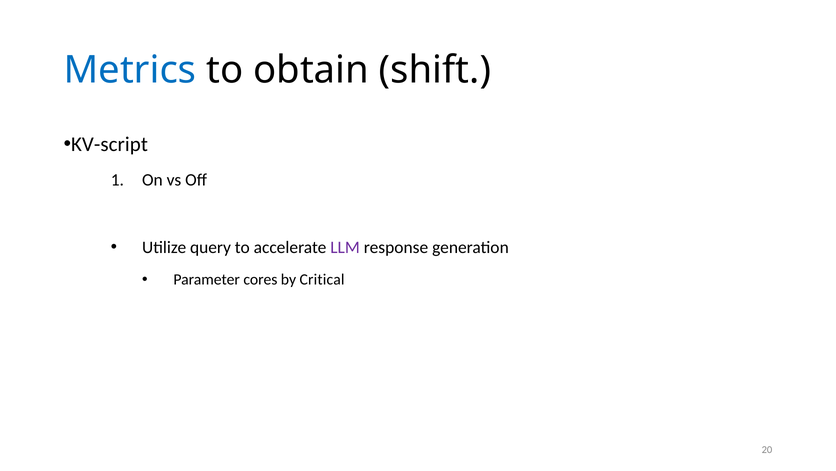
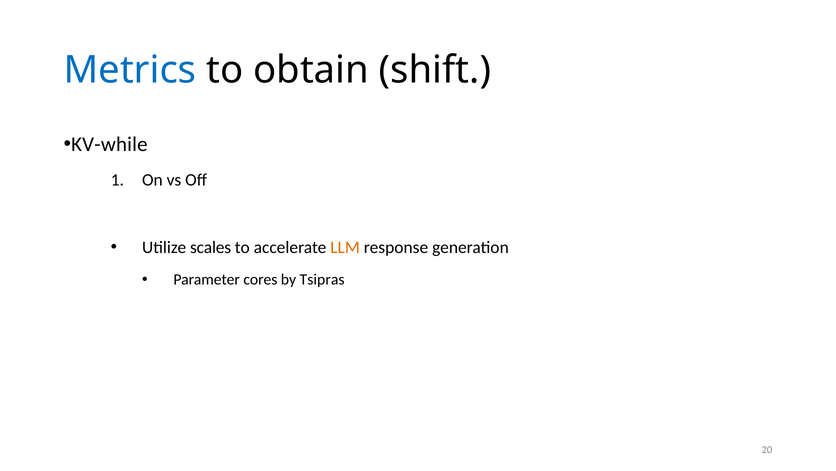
KV-script: KV-script -> KV-while
query: query -> scales
LLM colour: purple -> orange
Critical: Critical -> Tsipras
